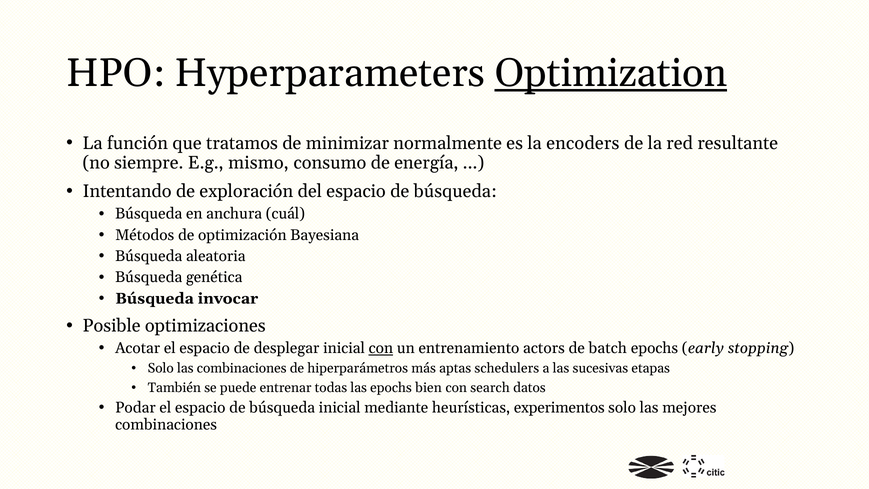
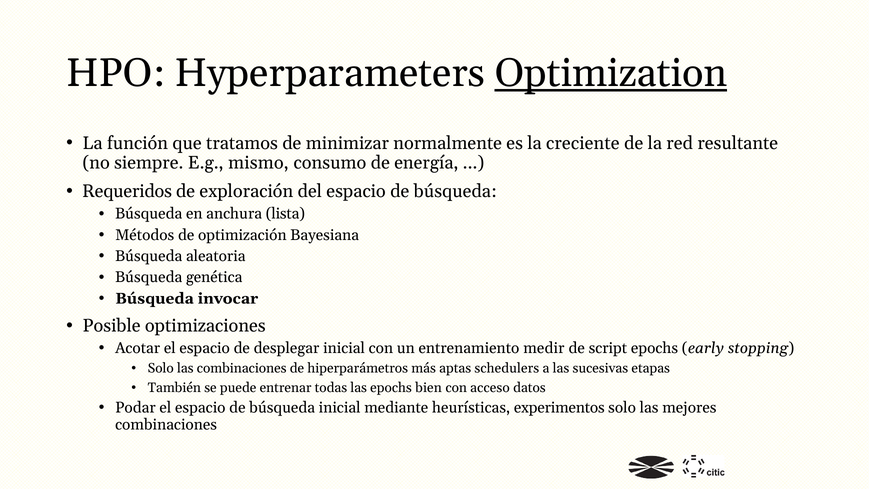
encoders: encoders -> creciente
Intentando: Intentando -> Requeridos
cuál: cuál -> lista
con at (381, 348) underline: present -> none
actors: actors -> medir
batch: batch -> script
search: search -> acceso
